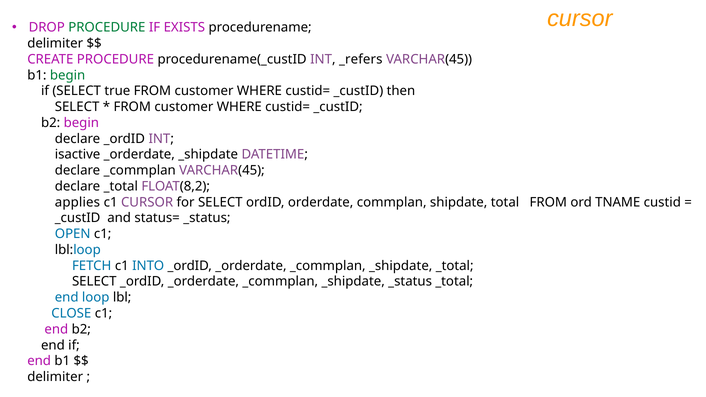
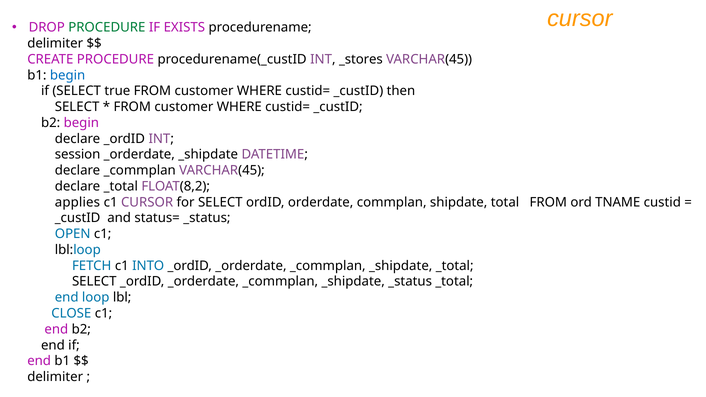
_refers: _refers -> _stores
begin at (68, 75) colour: green -> blue
isactive: isactive -> session
